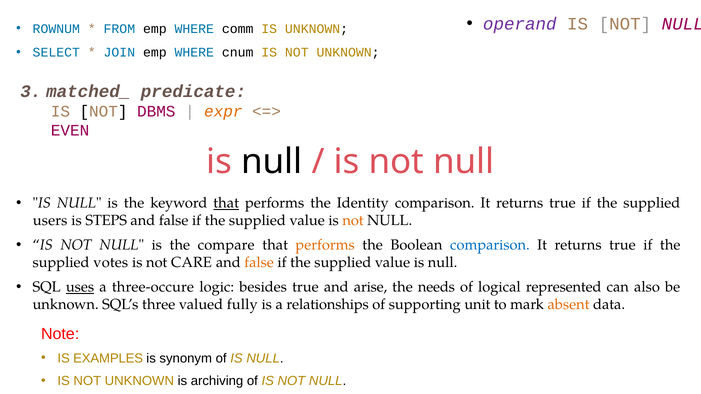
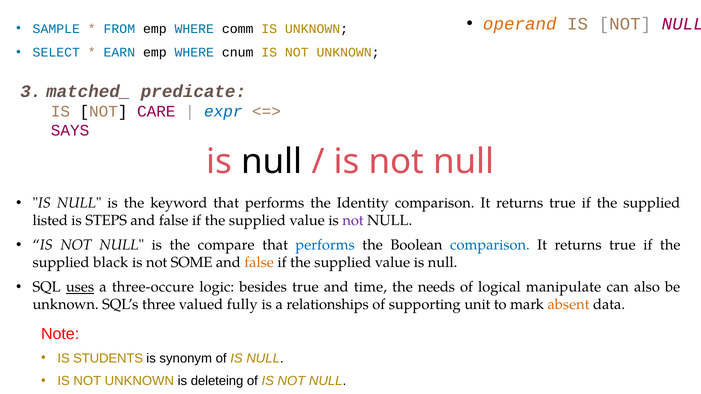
operand colour: purple -> orange
ROWNUM: ROWNUM -> SAMPLE
JOIN: JOIN -> EARN
DBMS: DBMS -> CARE
expr colour: orange -> blue
EVEN: EVEN -> SAYS
that at (226, 203) underline: present -> none
users: users -> listed
not at (353, 221) colour: orange -> purple
performs at (325, 245) colour: orange -> blue
votes: votes -> black
CARE: CARE -> SOME
arise: arise -> time
represented: represented -> manipulate
EXAMPLES: EXAMPLES -> STUDENTS
archiving: archiving -> deleteing
